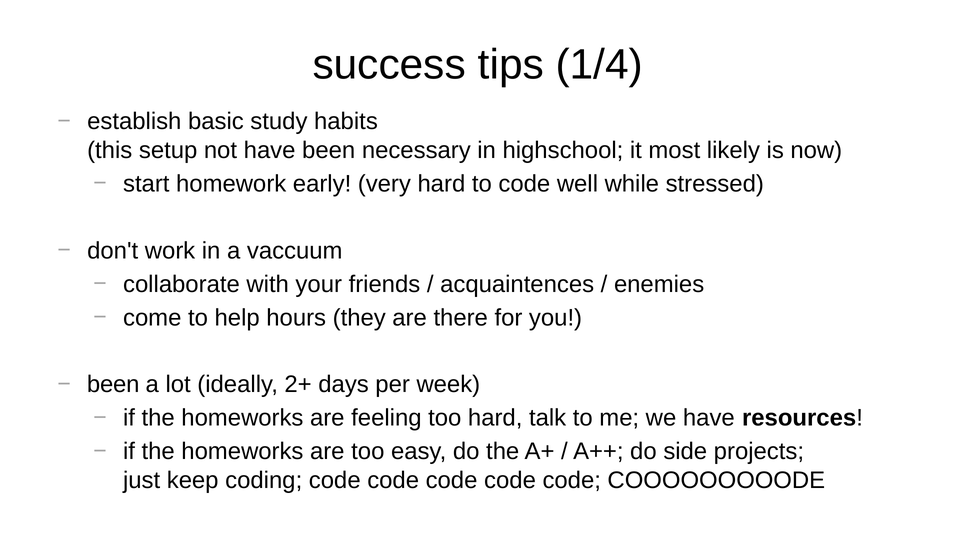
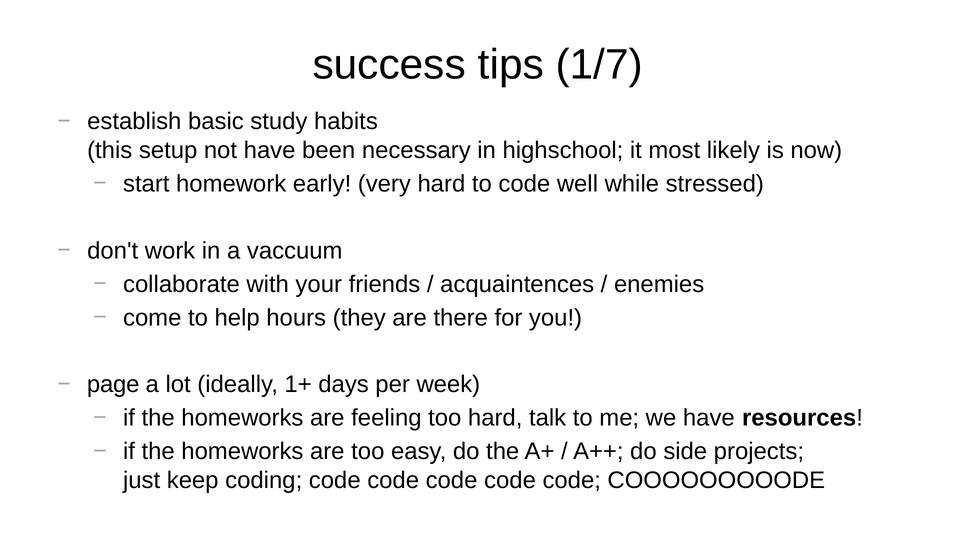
1/4: 1/4 -> 1/7
been at (113, 384): been -> page
2+: 2+ -> 1+
